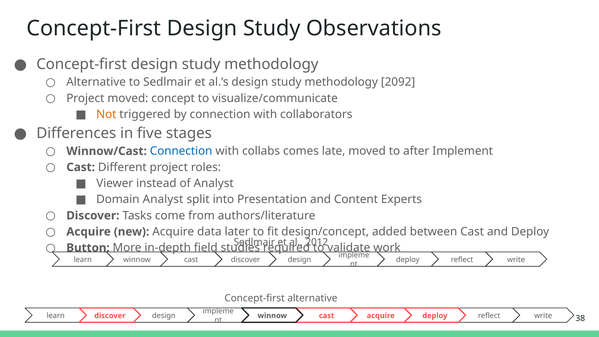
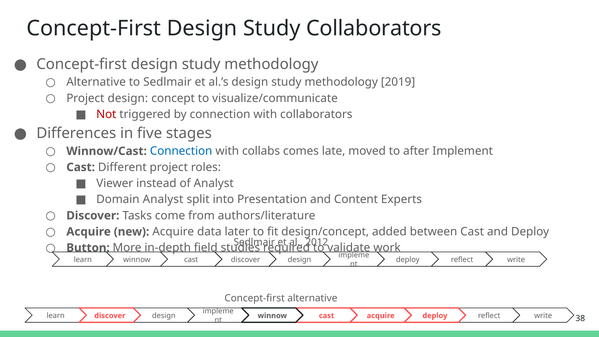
Study Observations: Observations -> Collaborators
2092: 2092 -> 2019
Project moved: moved -> design
Not colour: orange -> red
